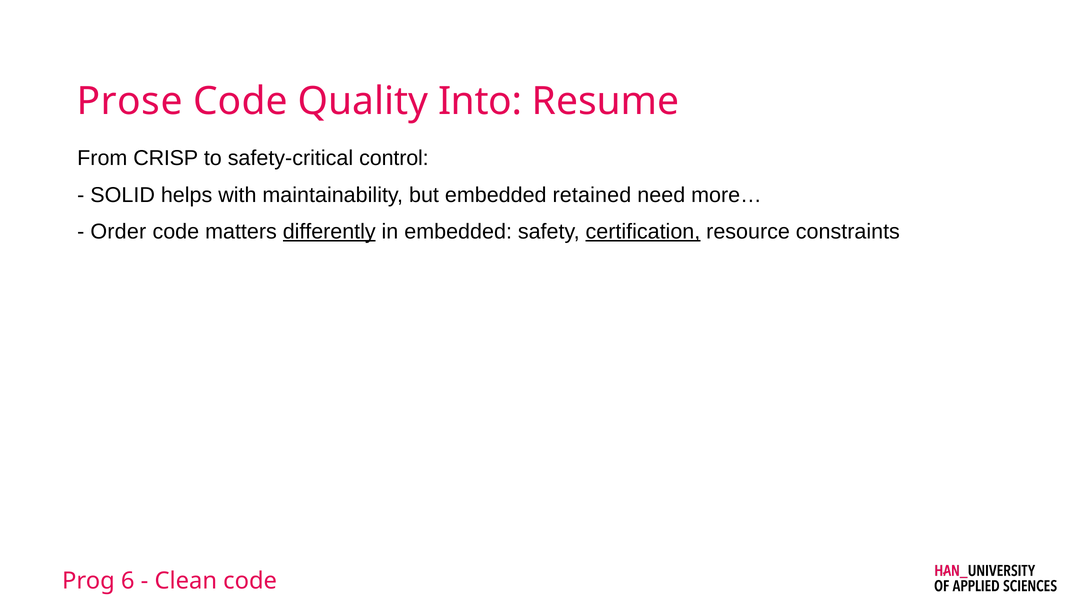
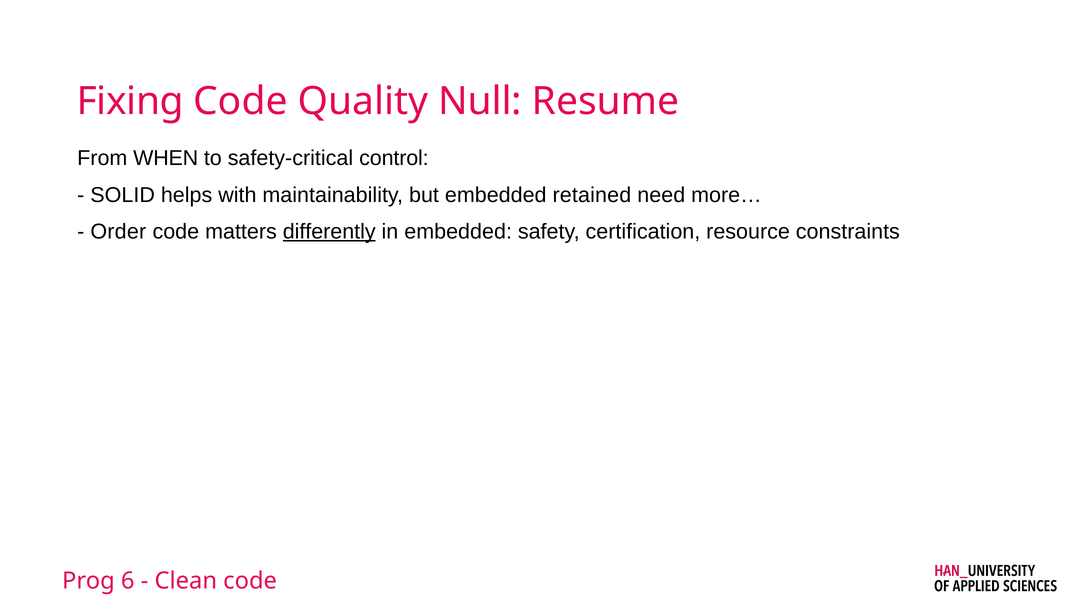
Prose: Prose -> Fixing
Into: Into -> Null
CRISP: CRISP -> WHEN
certification underline: present -> none
